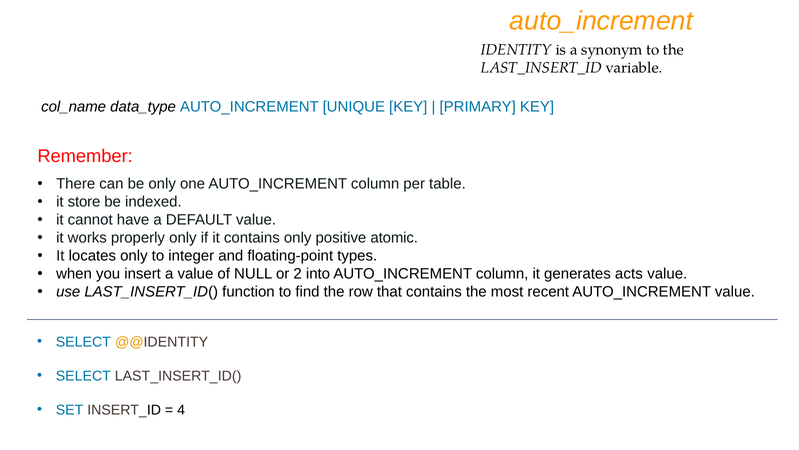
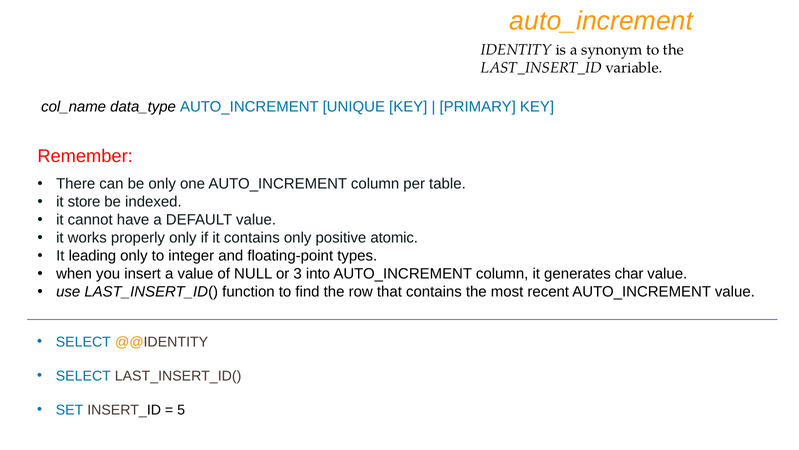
locates: locates -> leading
2: 2 -> 3
acts: acts -> char
4: 4 -> 5
